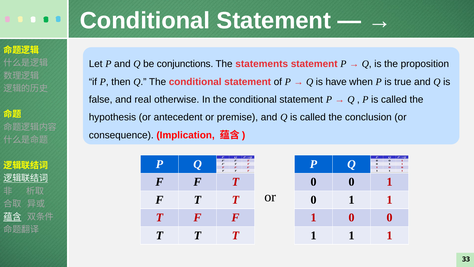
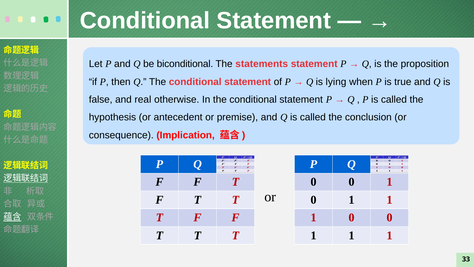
conjunctions: conjunctions -> biconditional
have: have -> lying
